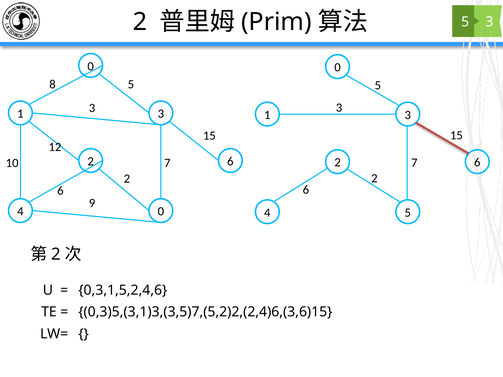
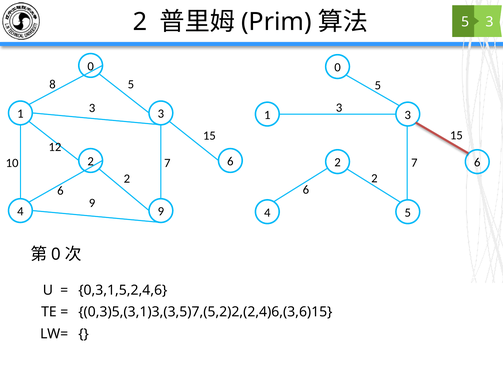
4 0: 0 -> 9
2 at (56, 254): 2 -> 0
